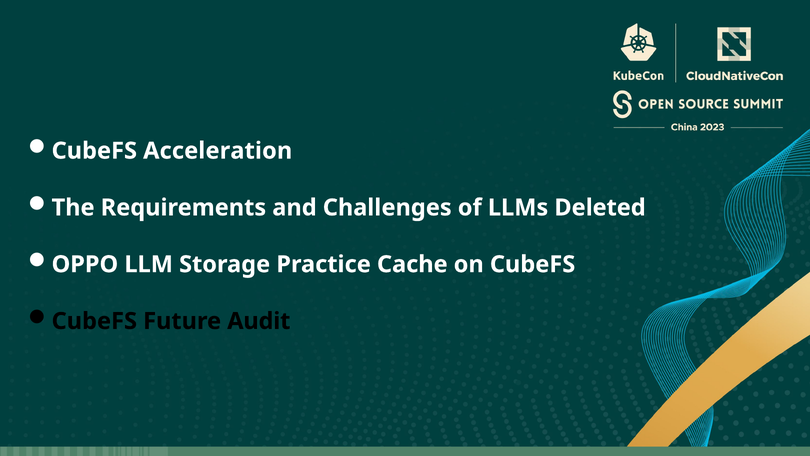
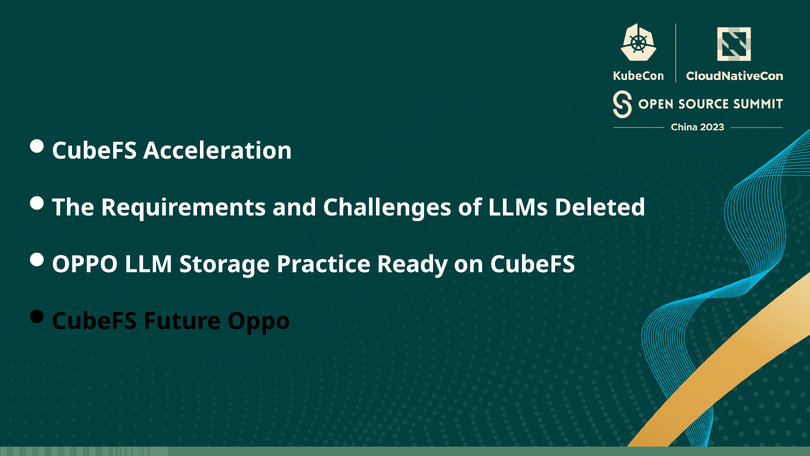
Cache: Cache -> Ready
Future Audit: Audit -> Oppo
